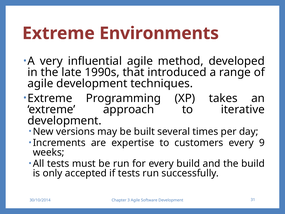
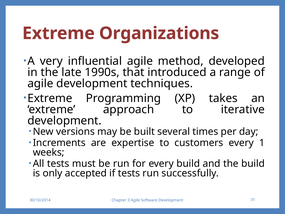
Environments: Environments -> Organizations
9: 9 -> 1
